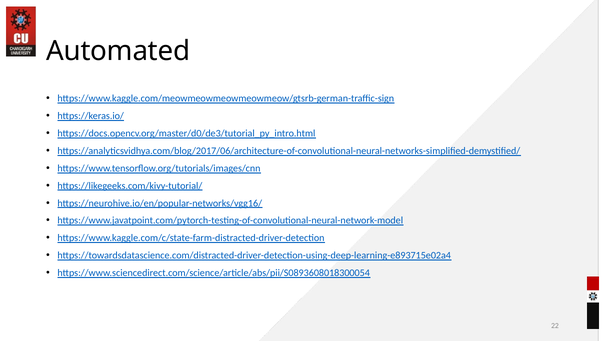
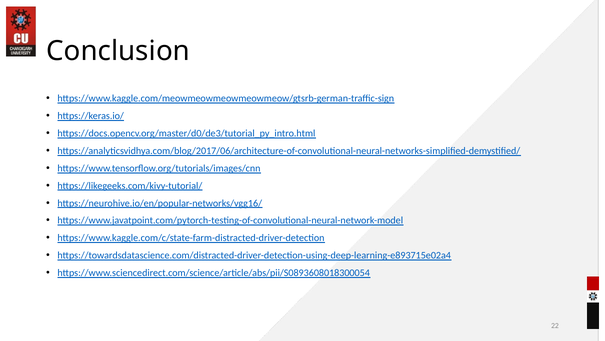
Automated: Automated -> Conclusion
